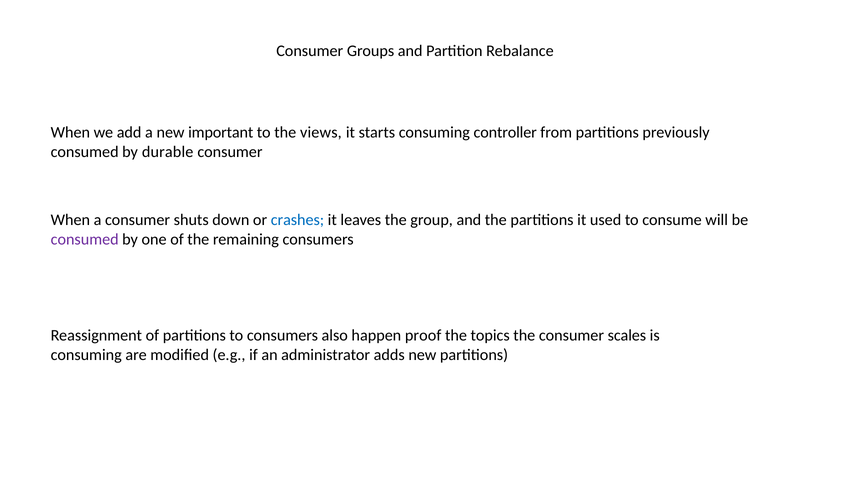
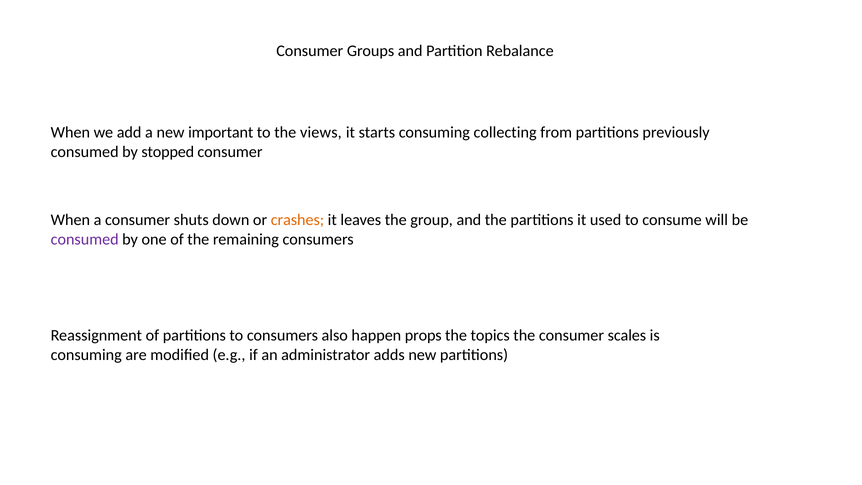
controller: controller -> collecting
durable: durable -> stopped
crashes colour: blue -> orange
proof: proof -> props
